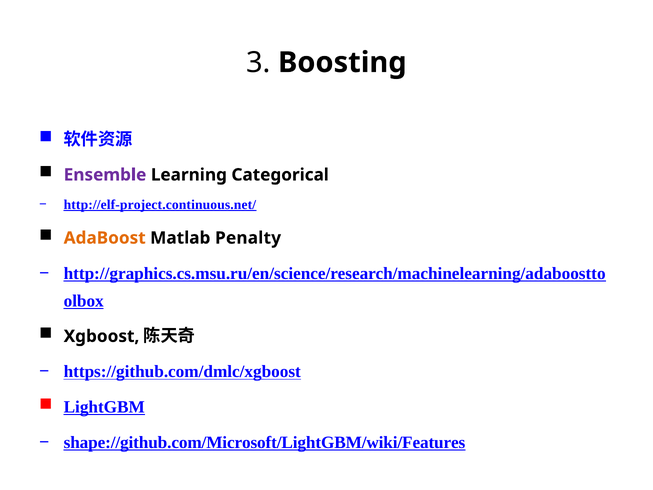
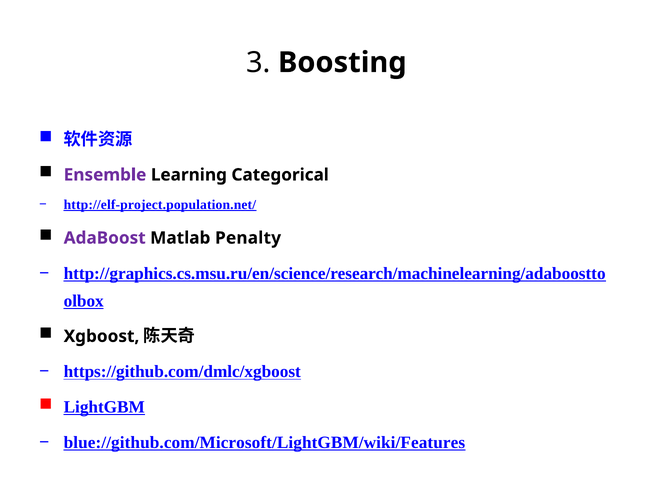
http://elf-project.continuous.net/: http://elf-project.continuous.net/ -> http://elf-project.population.net/
AdaBoost colour: orange -> purple
shape://github.com/Microsoft/LightGBM/wiki/Features: shape://github.com/Microsoft/LightGBM/wiki/Features -> blue://github.com/Microsoft/LightGBM/wiki/Features
